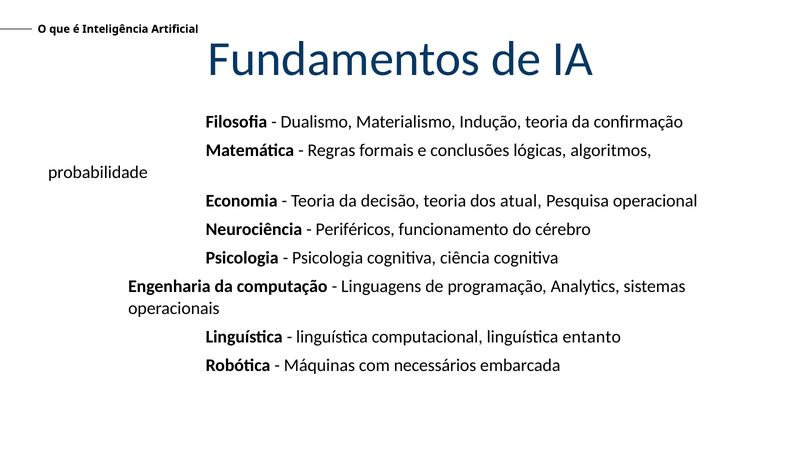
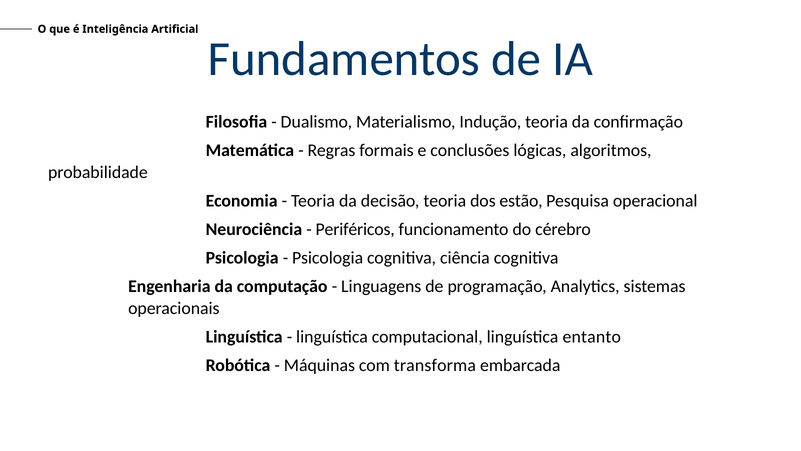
atual: atual -> estão
necessários: necessários -> transforma
